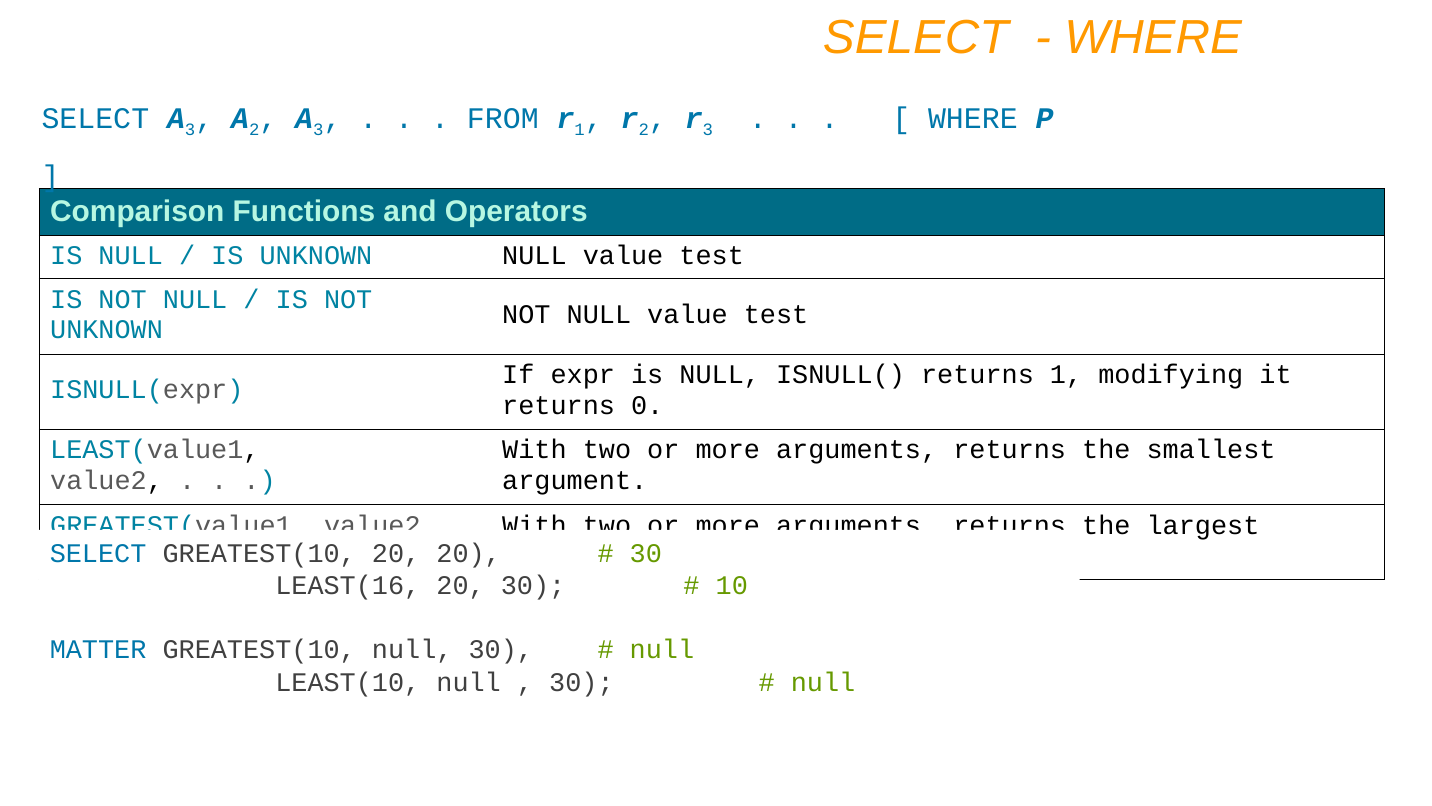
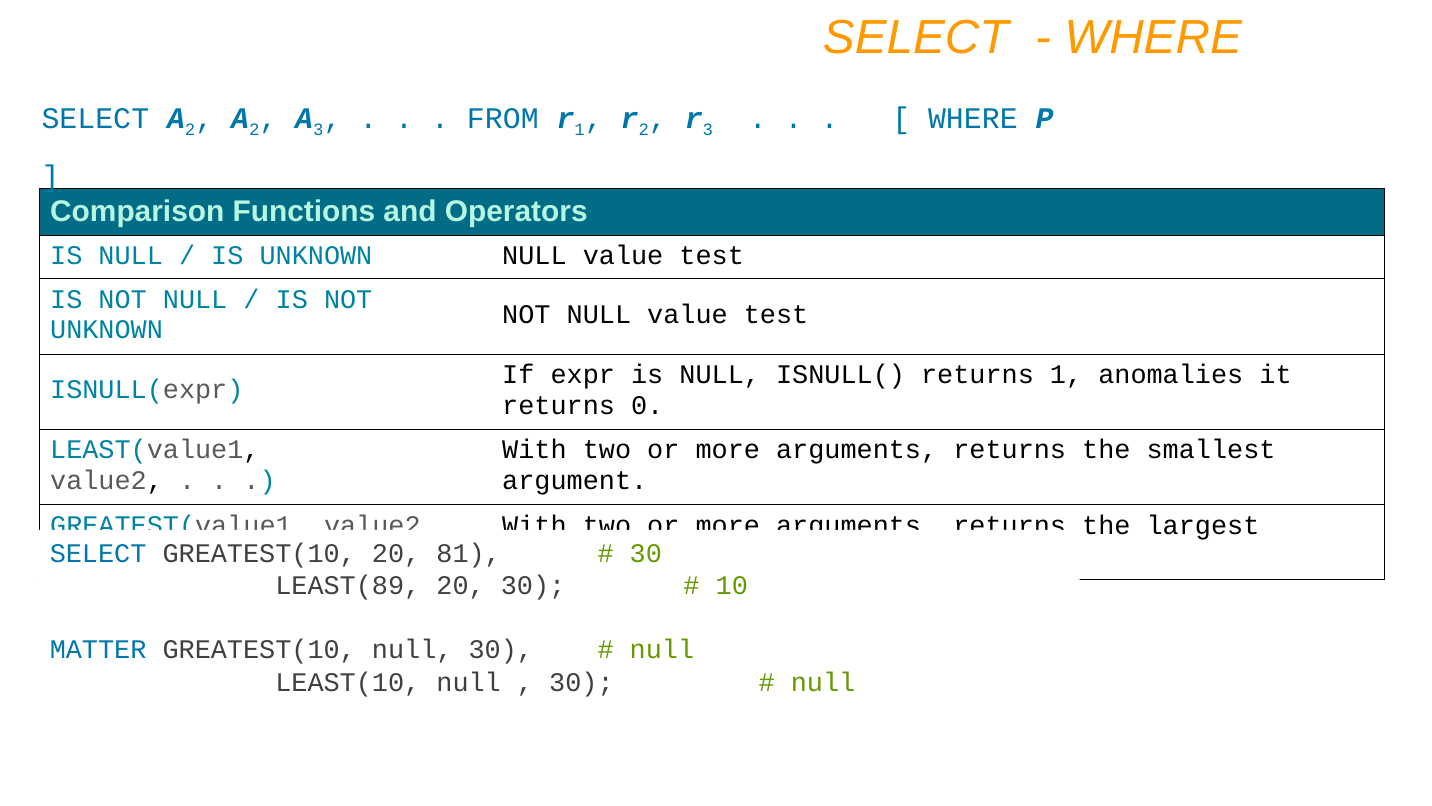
3 at (190, 130): 3 -> 2
modifying: modifying -> anomalies
20 20: 20 -> 81
LEAST(16: LEAST(16 -> LEAST(89
